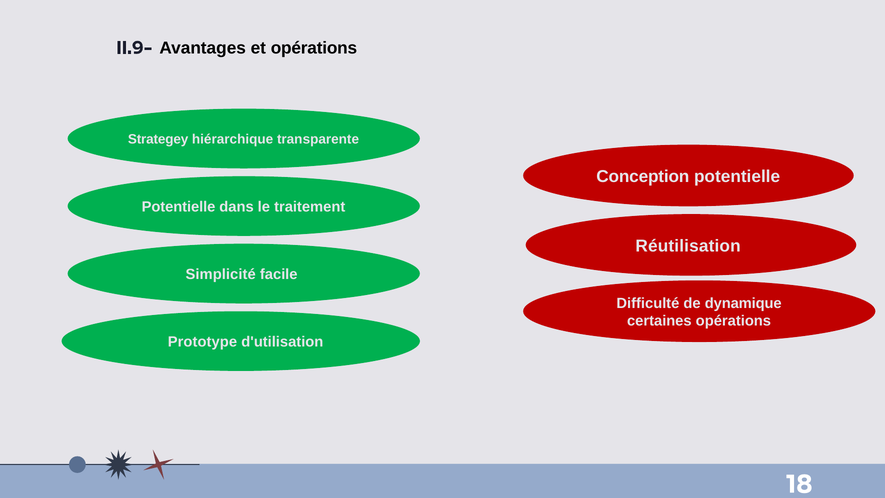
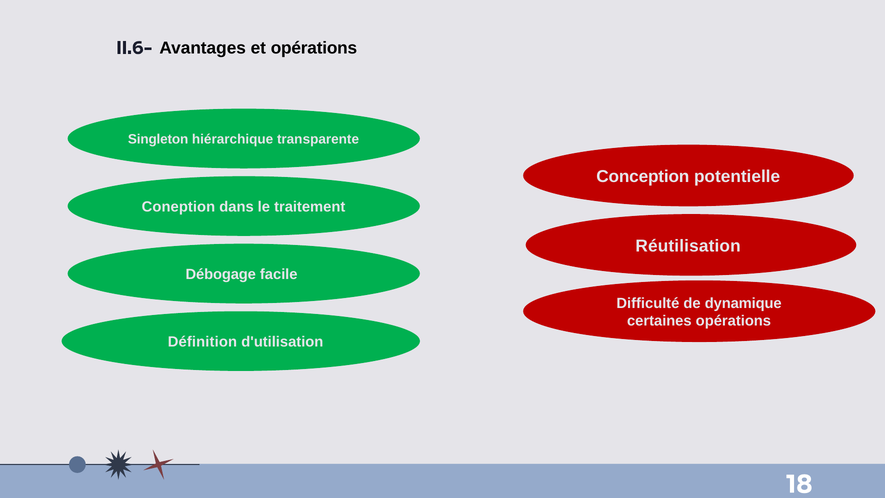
II.9-: II.9- -> II.6-
Strategey: Strategey -> Singleton
Potentielle at (179, 207): Potentielle -> Coneption
Simplicité: Simplicité -> Débogage
Prototype: Prototype -> Définition
